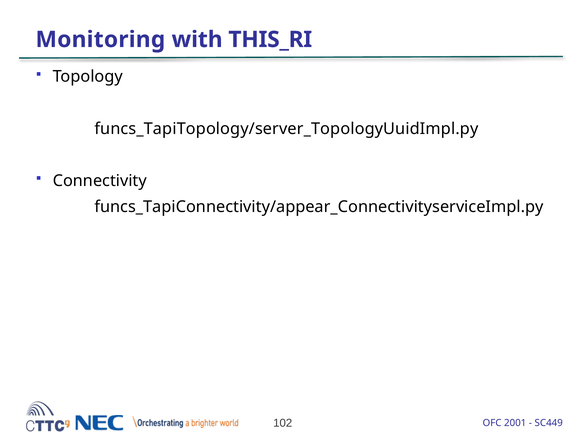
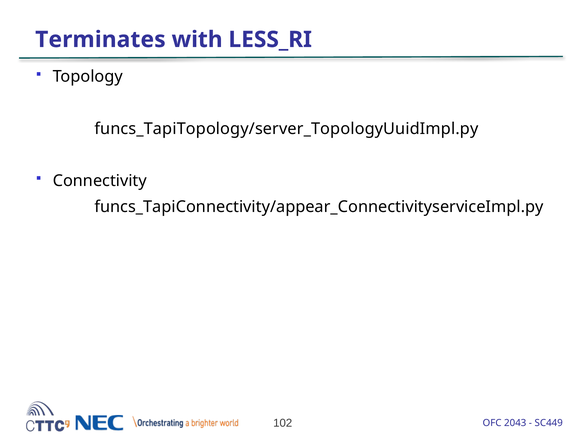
Monitoring: Monitoring -> Terminates
THIS_RI: THIS_RI -> LESS_RI
2001: 2001 -> 2043
